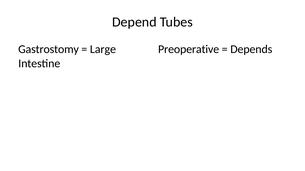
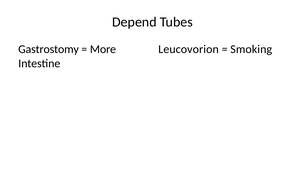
Large: Large -> More
Preoperative: Preoperative -> Leucovorion
Depends: Depends -> Smoking
